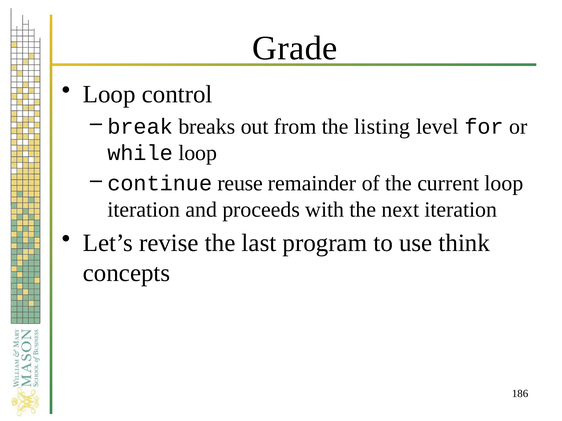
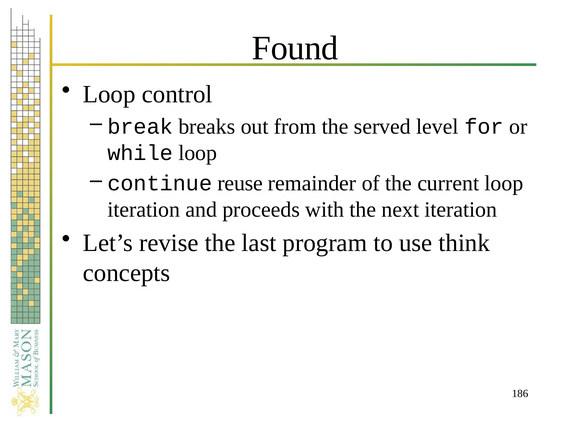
Grade: Grade -> Found
listing: listing -> served
